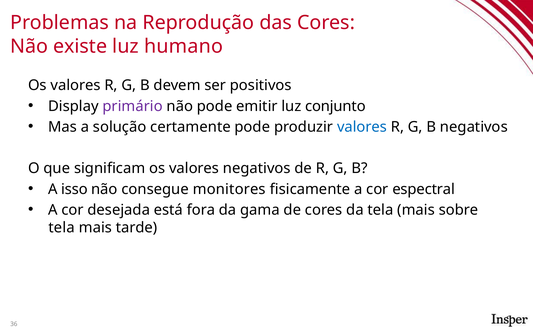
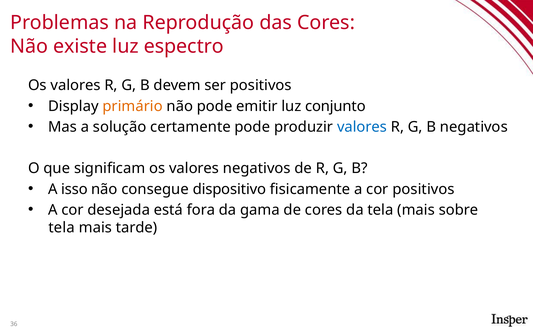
humano: humano -> espectro
primário colour: purple -> orange
monitores: monitores -> dispositivo
cor espectral: espectral -> positivos
